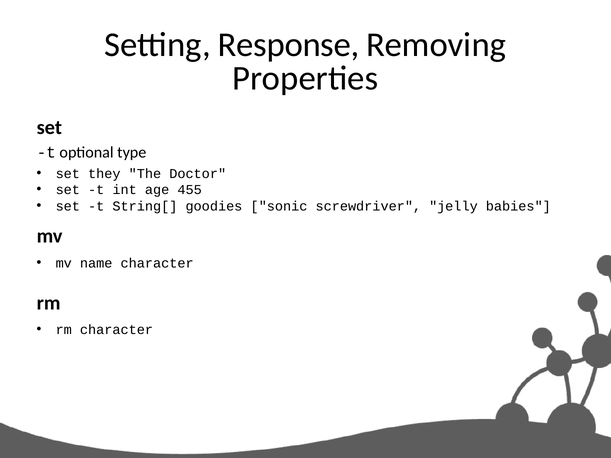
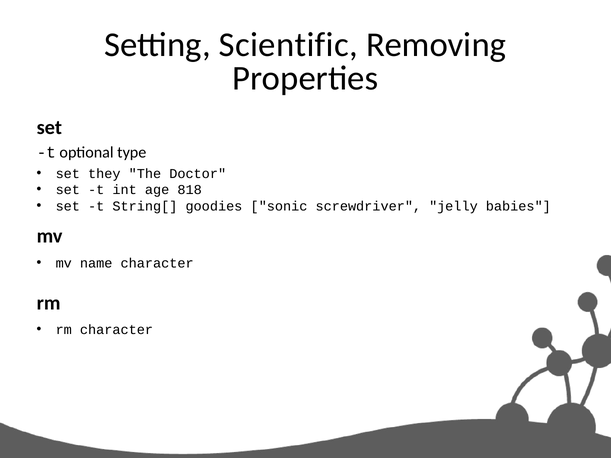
Response: Response -> Scientific
455: 455 -> 818
